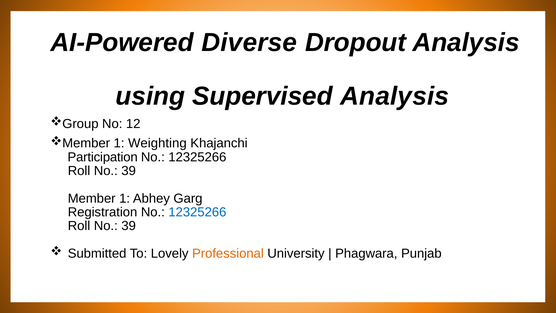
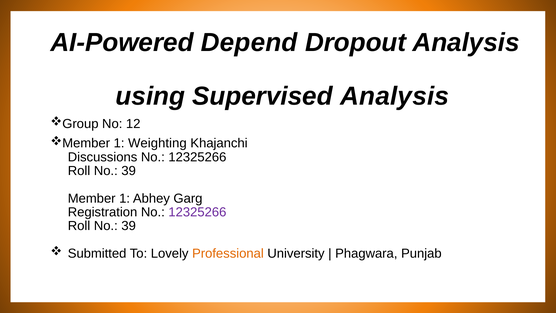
Diverse: Diverse -> Depend
Participation: Participation -> Discussions
12325266 at (197, 212) colour: blue -> purple
